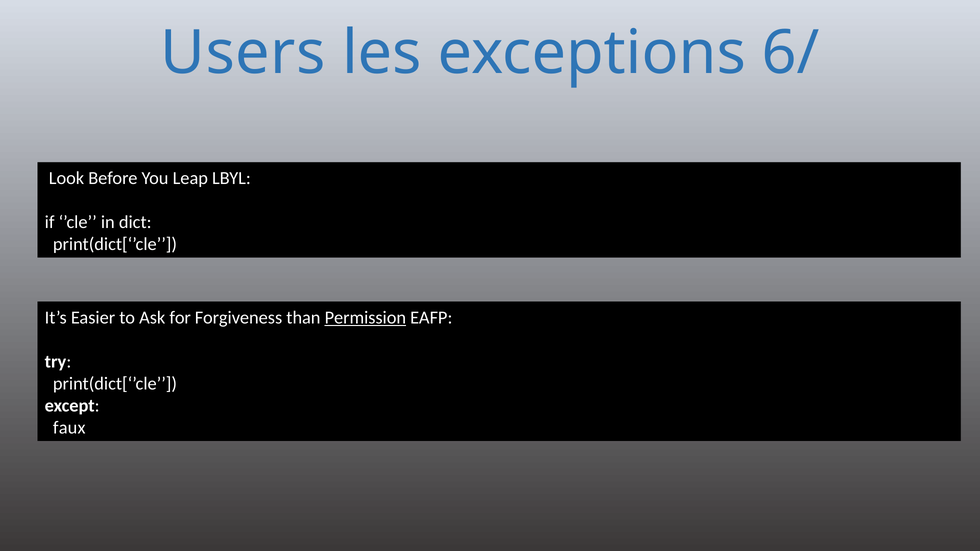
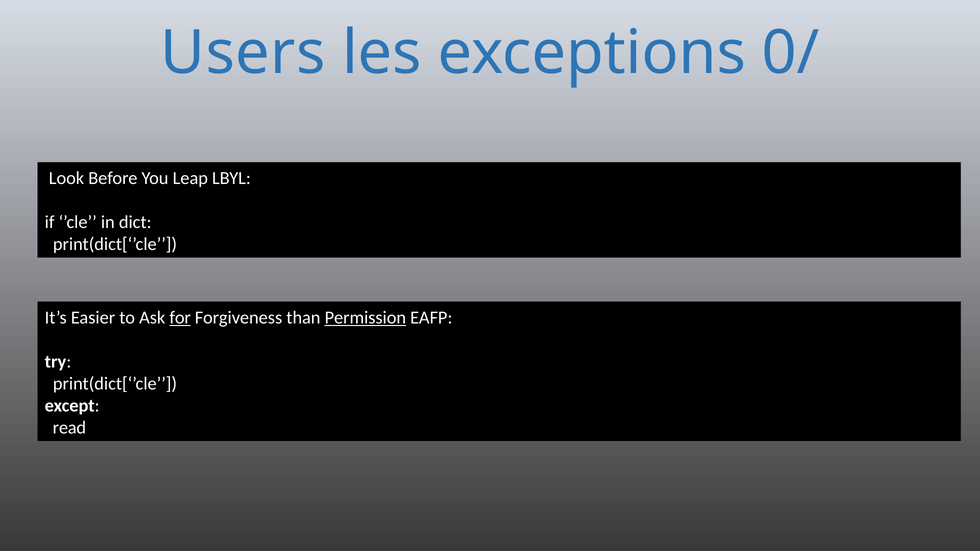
6/: 6/ -> 0/
for underline: none -> present
faux: faux -> read
